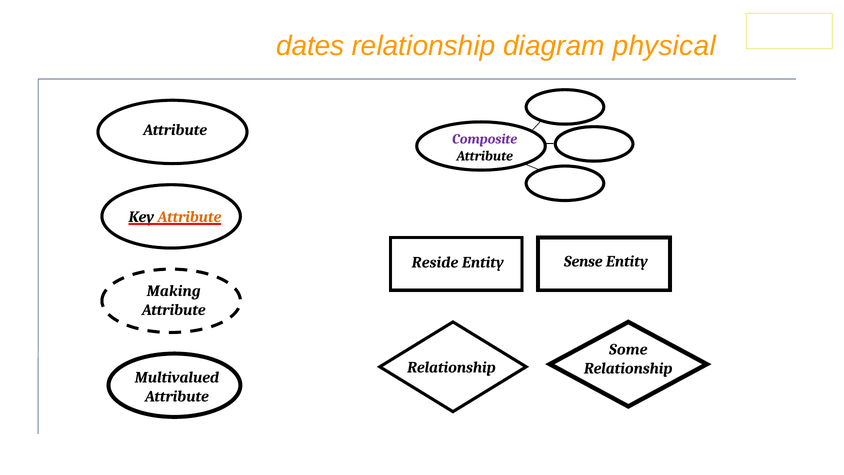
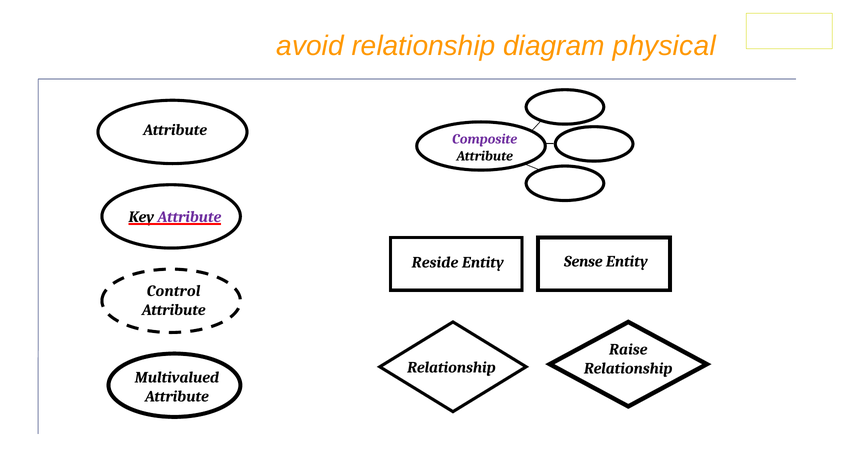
dates: dates -> avoid
Attribute at (189, 217) colour: orange -> purple
Making: Making -> Control
Some: Some -> Raise
